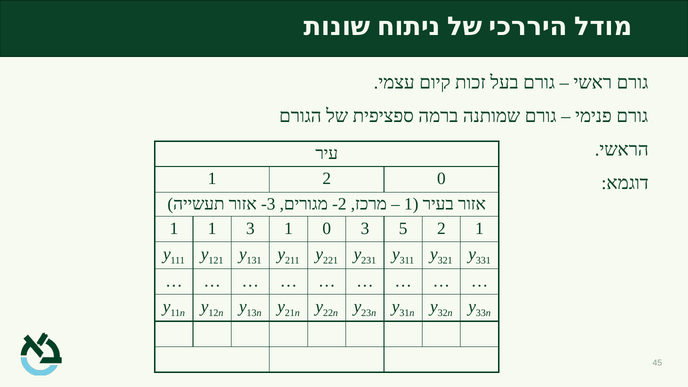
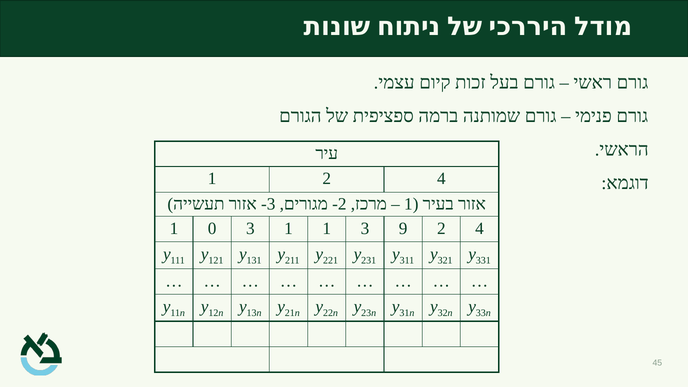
1 2 0: 0 -> 4
1 1: 1 -> 0
1 0: 0 -> 1
5: 5 -> 9
1 at (480, 228): 1 -> 4
